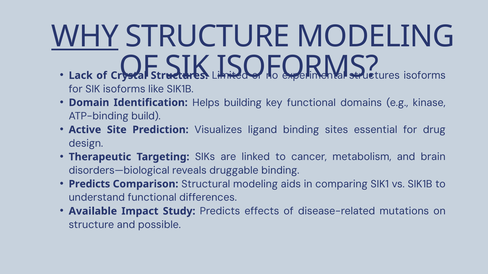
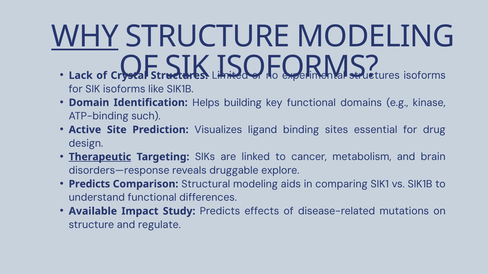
build: build -> such
Therapeutic underline: none -> present
disorders—biological: disorders—biological -> disorders—response
druggable binding: binding -> explore
possible: possible -> regulate
